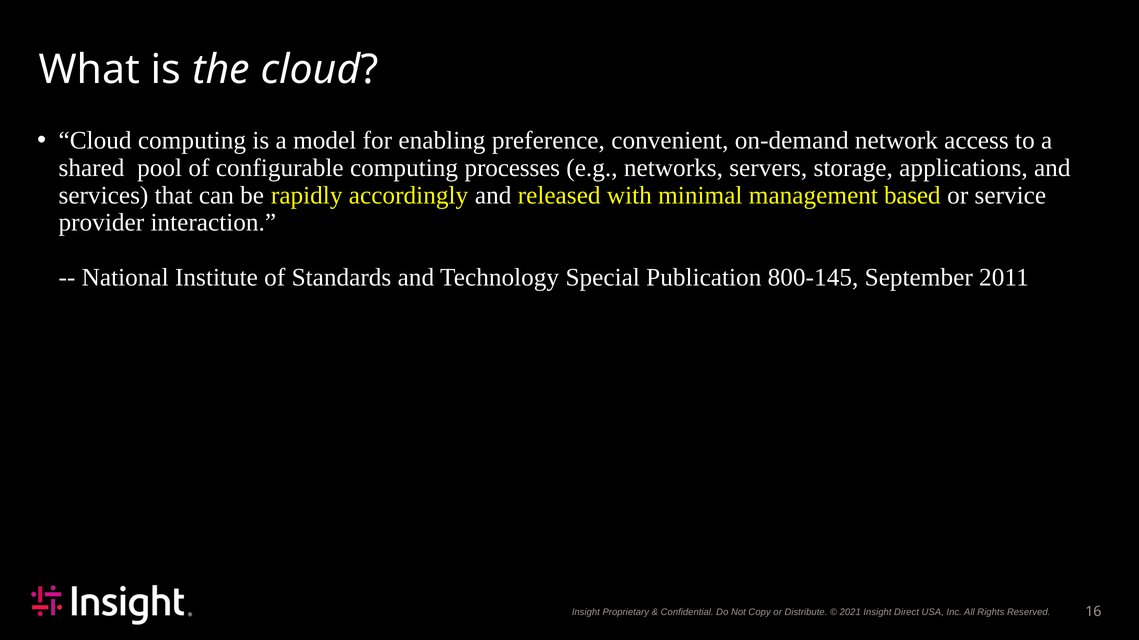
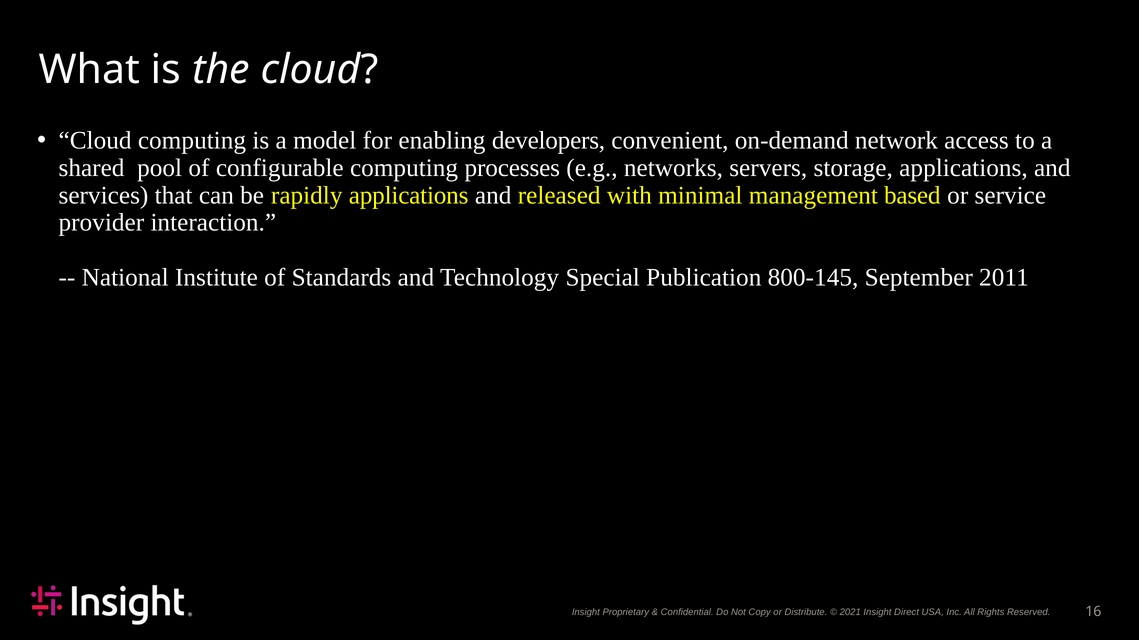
preference: preference -> developers
rapidly accordingly: accordingly -> applications
